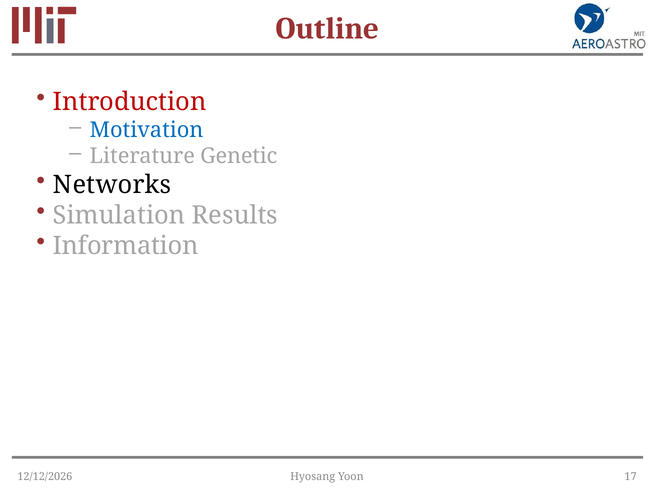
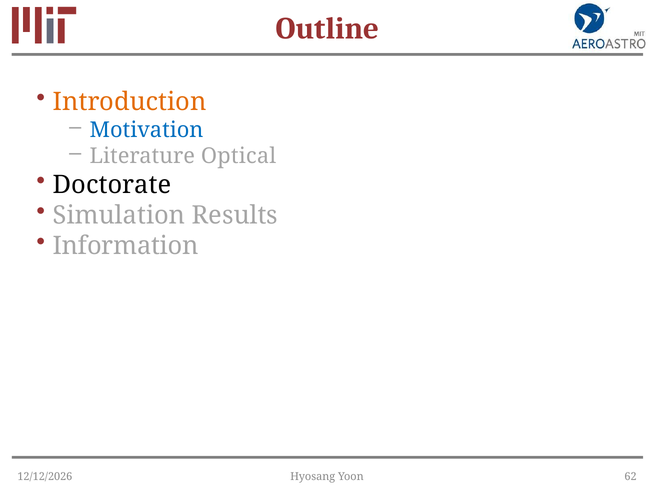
Introduction colour: red -> orange
Genetic: Genetic -> Optical
Networks: Networks -> Doctorate
17: 17 -> 62
